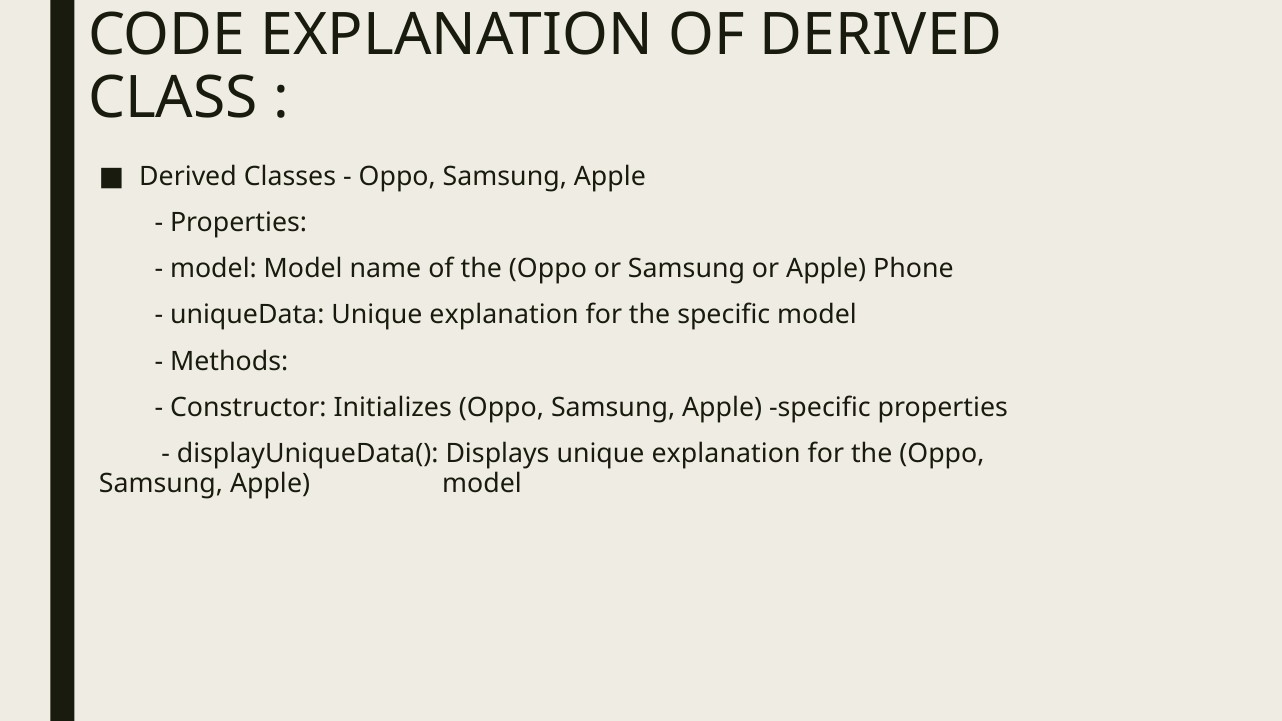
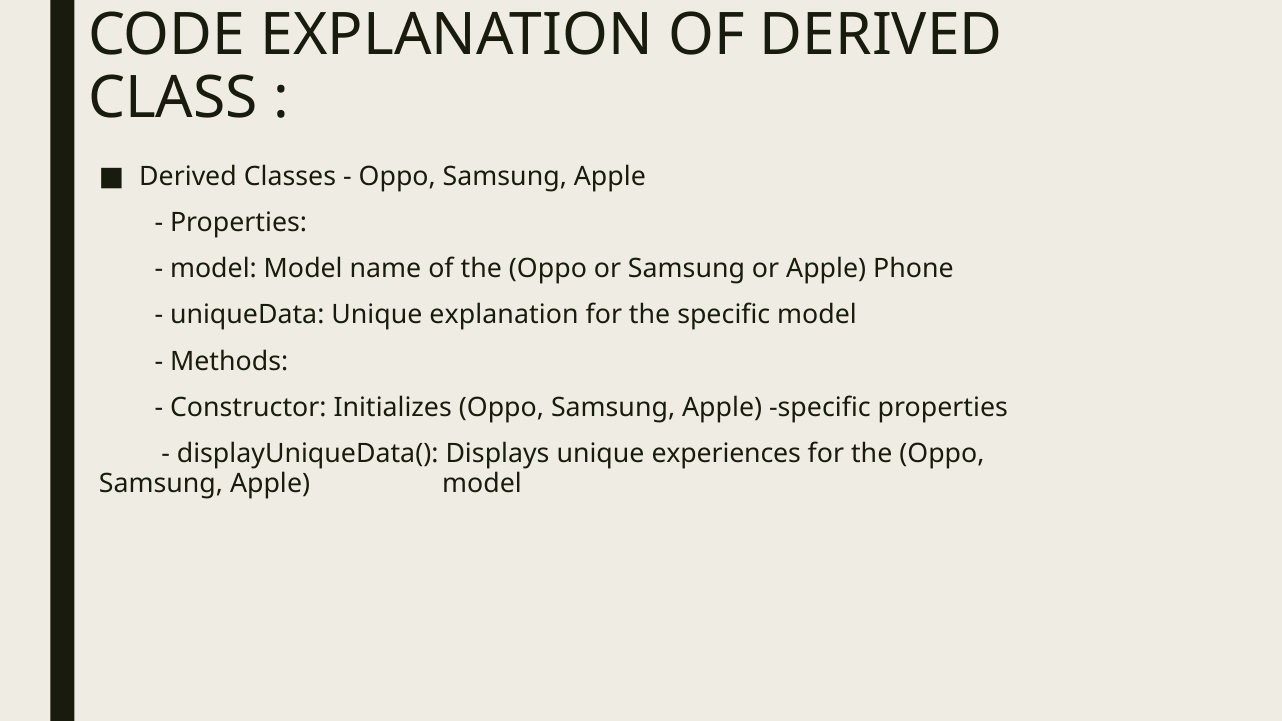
Displays unique explanation: explanation -> experiences
